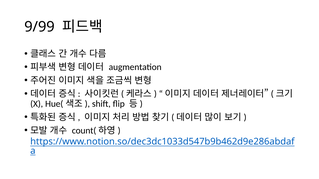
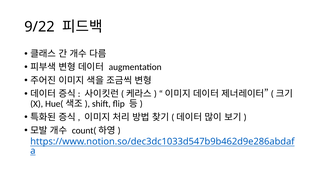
9/99: 9/99 -> 9/22
